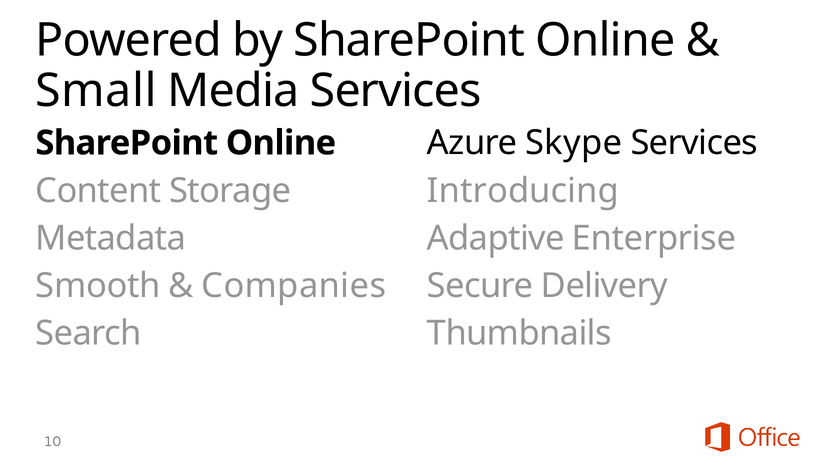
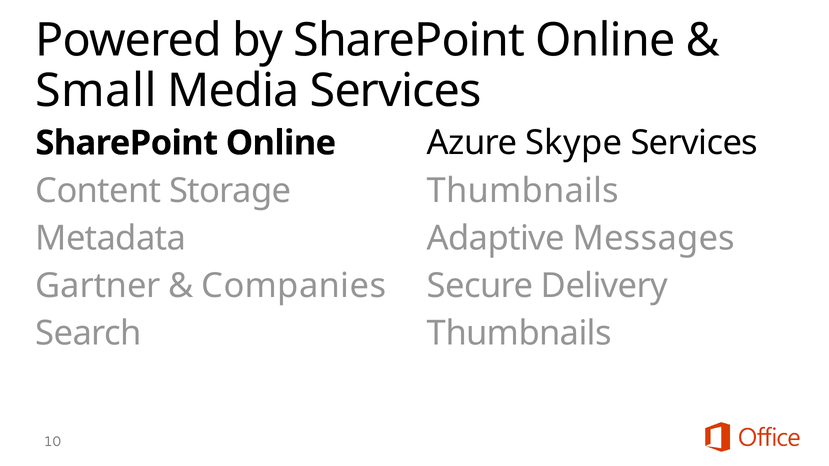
Introducing at (523, 191): Introducing -> Thumbnails
Enterprise: Enterprise -> Messages
Smooth: Smooth -> Gartner
